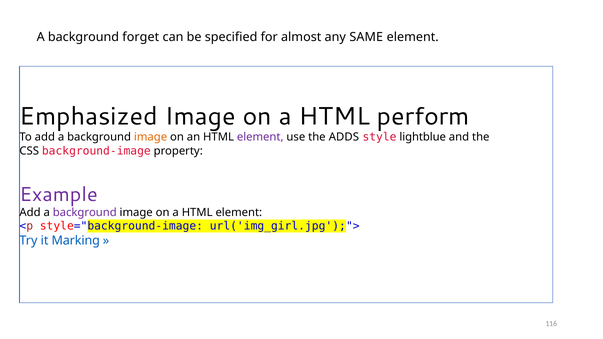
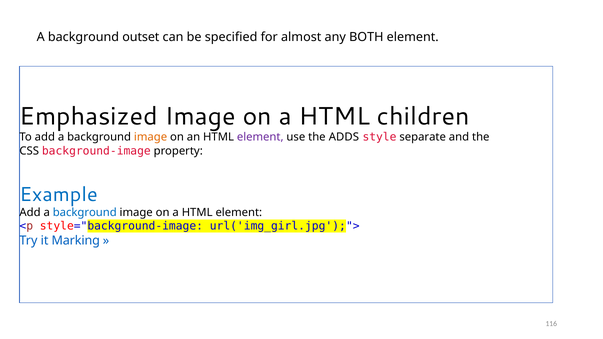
forget: forget -> outset
SAME: SAME -> BOTH
perform: perform -> children
lightblue: lightblue -> separate
Example colour: purple -> blue
background at (85, 213) colour: purple -> blue
